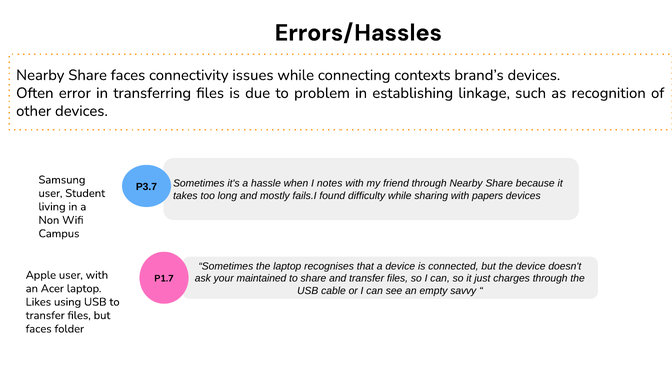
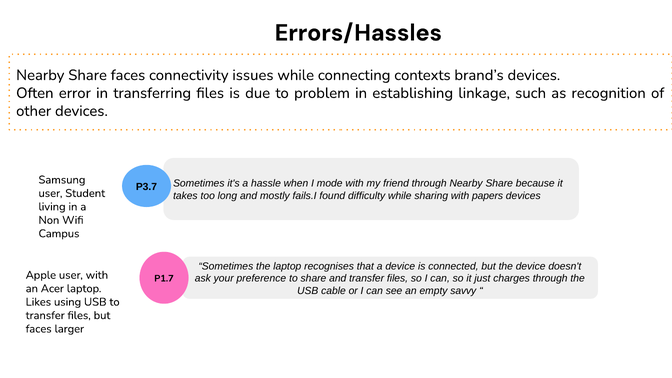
notes: notes -> mode
maintained: maintained -> preference
folder: folder -> larger
